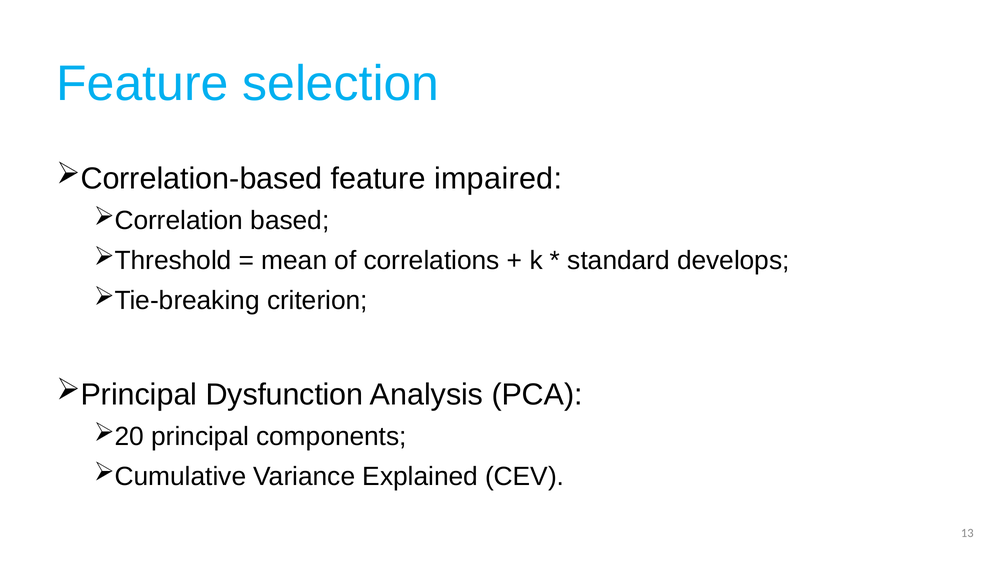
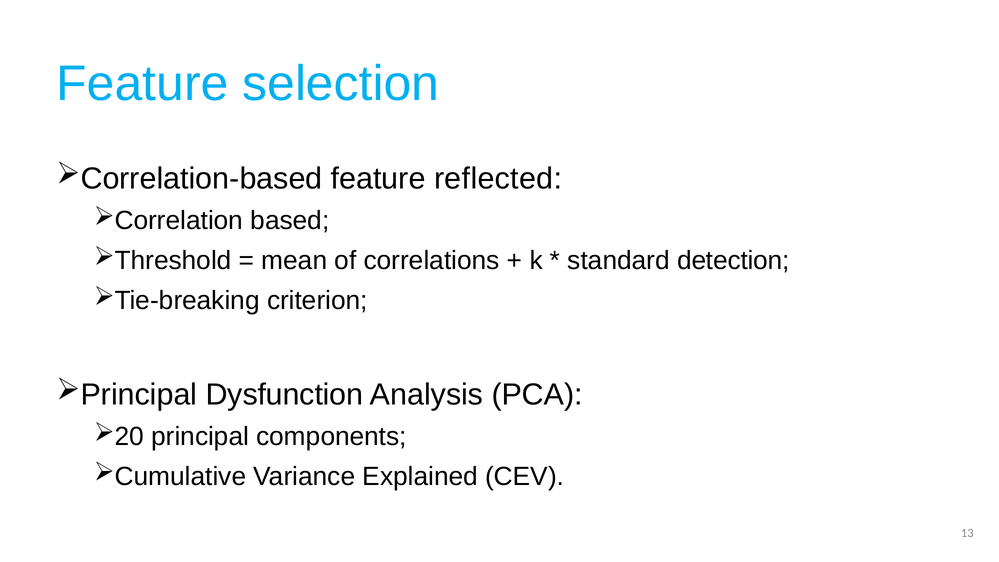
impaired: impaired -> reflected
develops: develops -> detection
